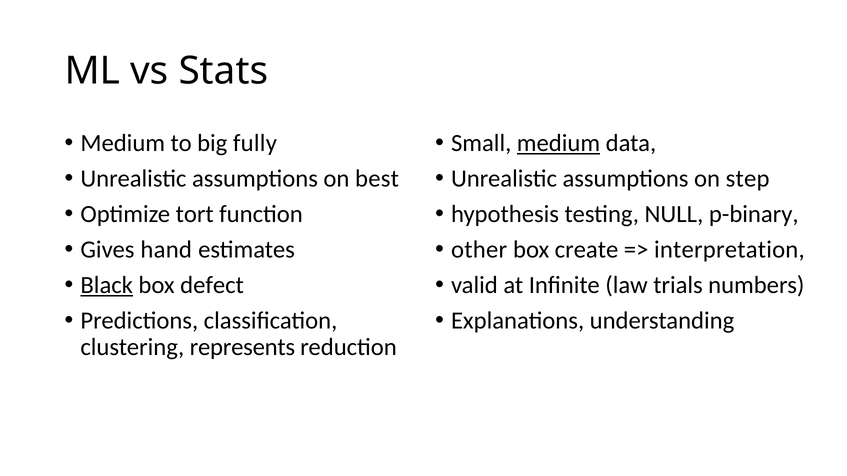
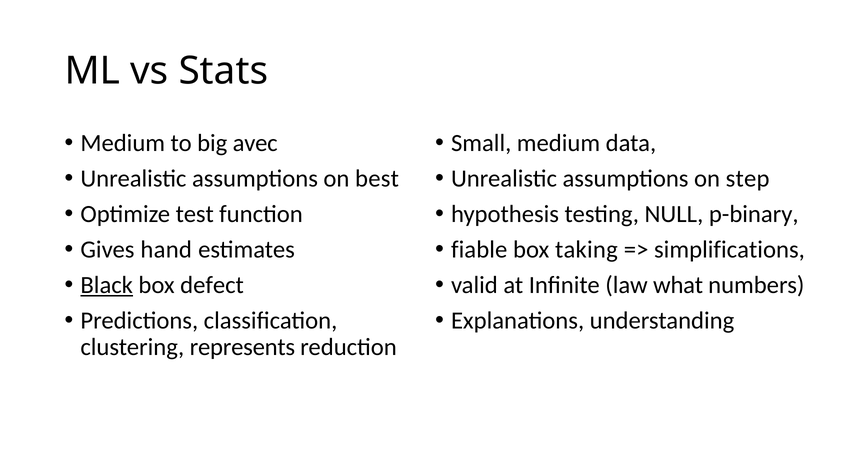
fully: fully -> avec
medium at (558, 143) underline: present -> none
tort: tort -> test
other: other -> fiable
create: create -> taking
interpretation: interpretation -> simplifications
trials: trials -> what
